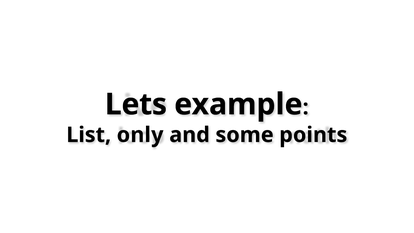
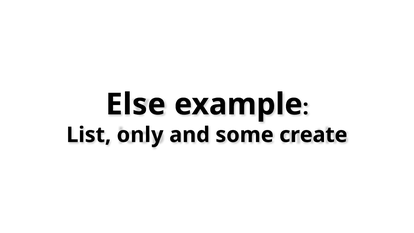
Lets: Lets -> Else
points: points -> create
